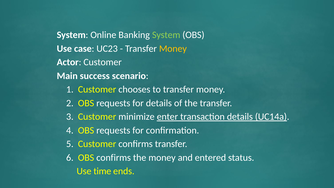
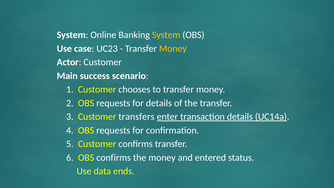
System at (166, 35) colour: light green -> yellow
minimize: minimize -> transfers
time: time -> data
